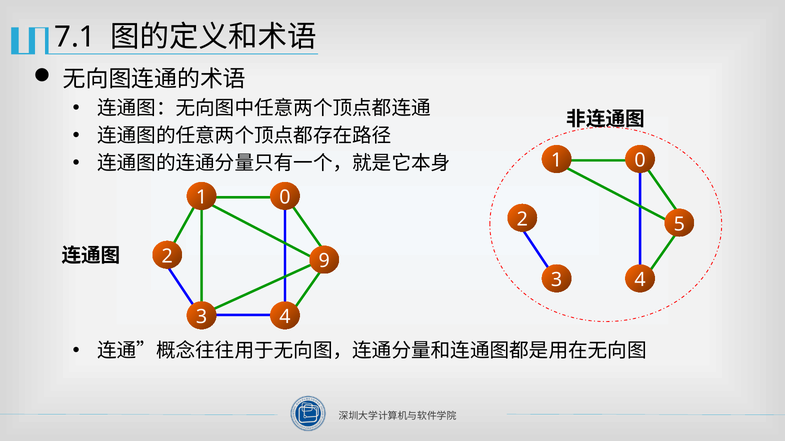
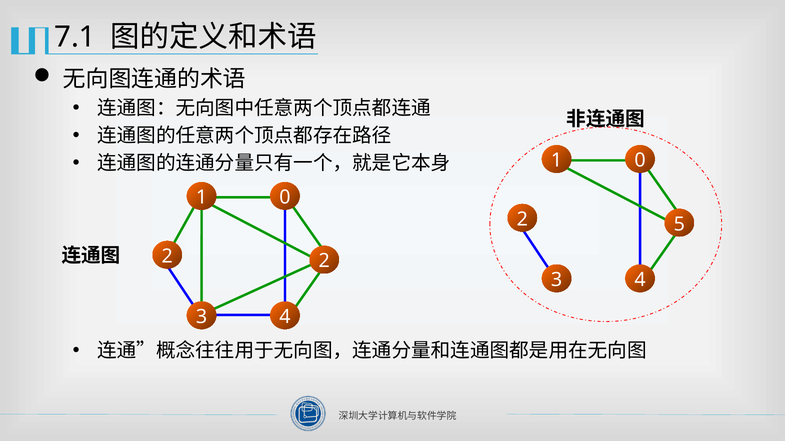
2 9: 9 -> 2
